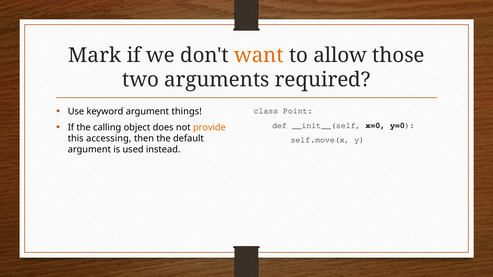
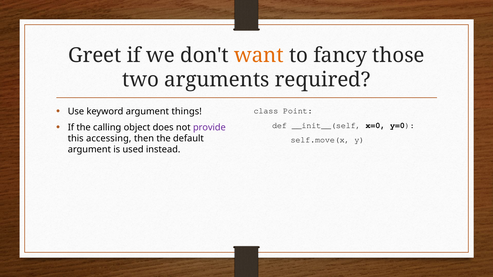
Mark: Mark -> Greet
allow: allow -> fancy
provide colour: orange -> purple
